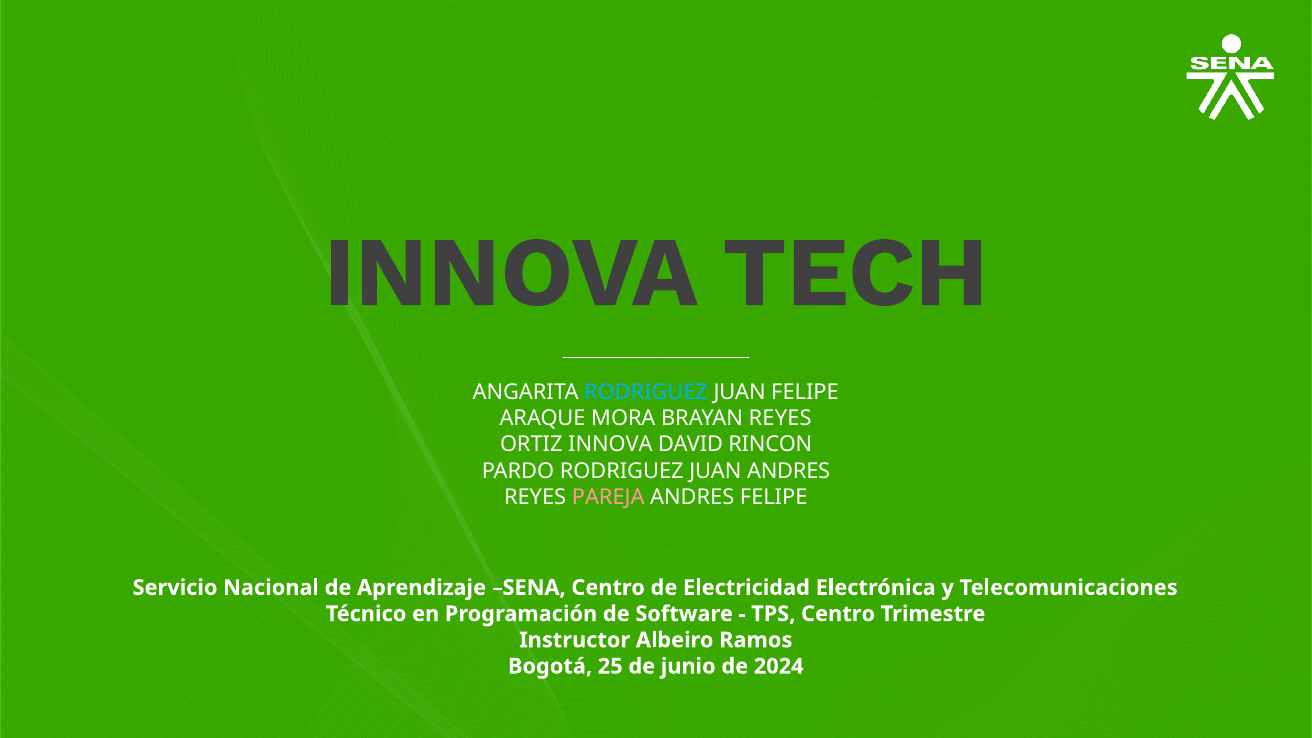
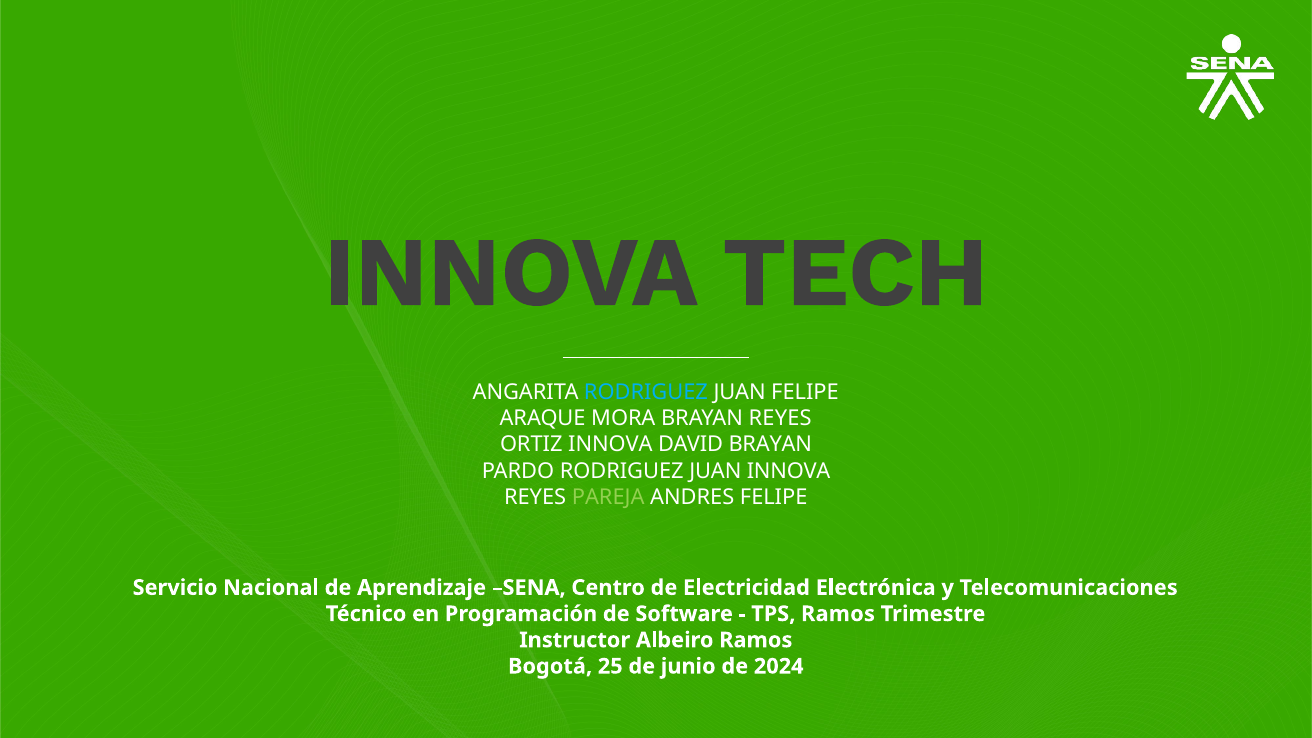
DAVID RINCON: RINCON -> BRAYAN
JUAN ANDRES: ANDRES -> INNOVA
PAREJA colour: pink -> light green
TPS Centro: Centro -> Ramos
